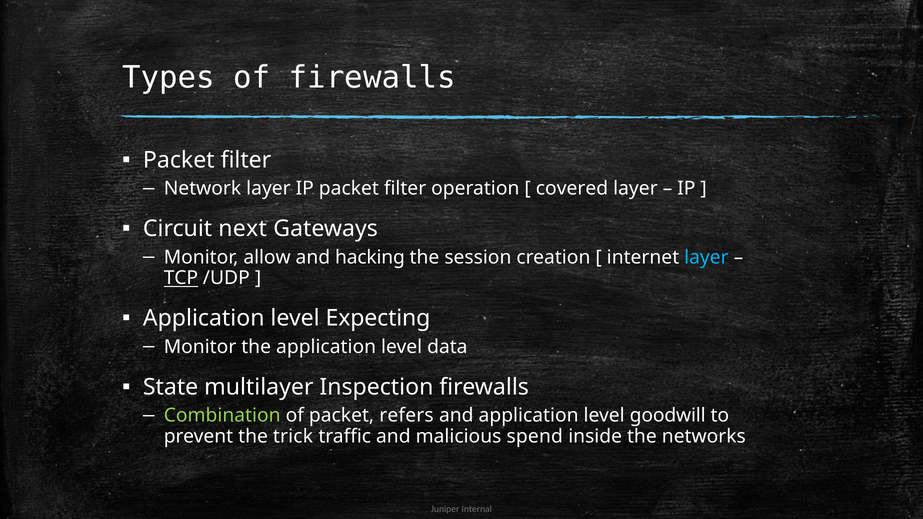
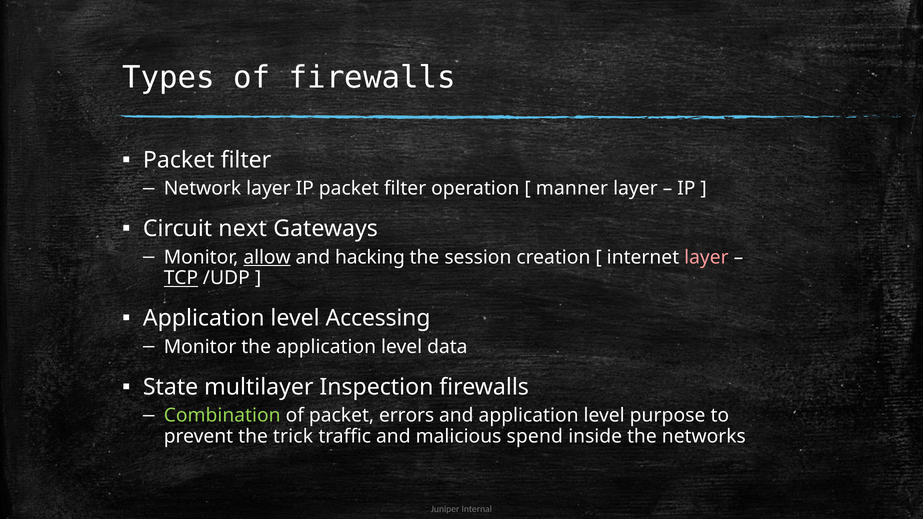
covered: covered -> manner
allow underline: none -> present
layer at (706, 257) colour: light blue -> pink
Expecting: Expecting -> Accessing
refers: refers -> errors
goodwill: goodwill -> purpose
